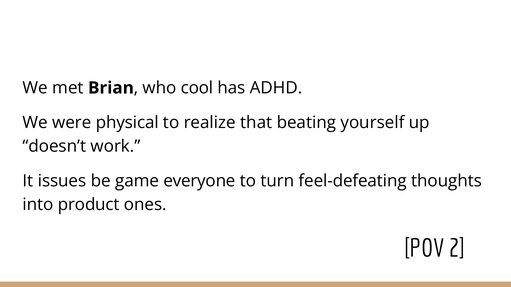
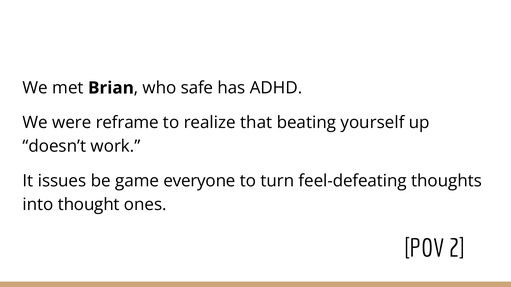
cool: cool -> safe
physical: physical -> reframe
product: product -> thought
